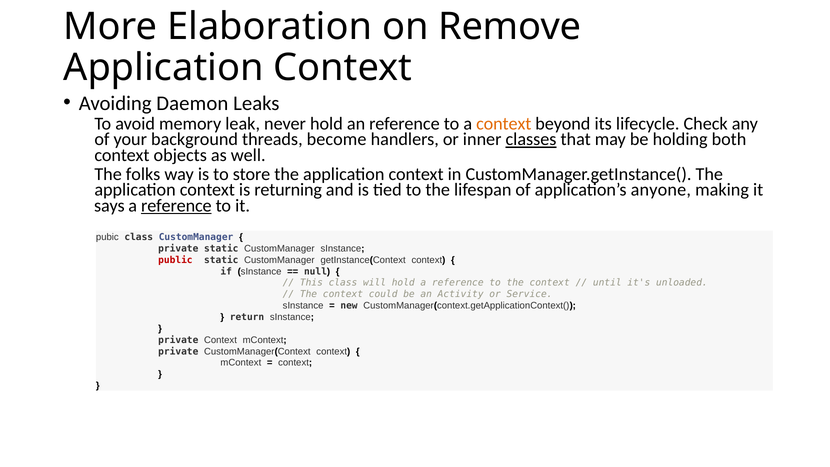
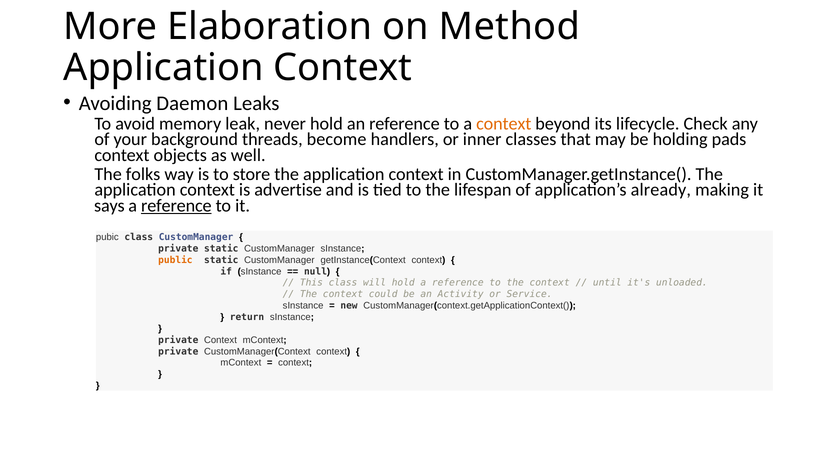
Remove: Remove -> Method
classes underline: present -> none
both: both -> pads
returning: returning -> advertise
anyone: anyone -> already
public colour: red -> orange
